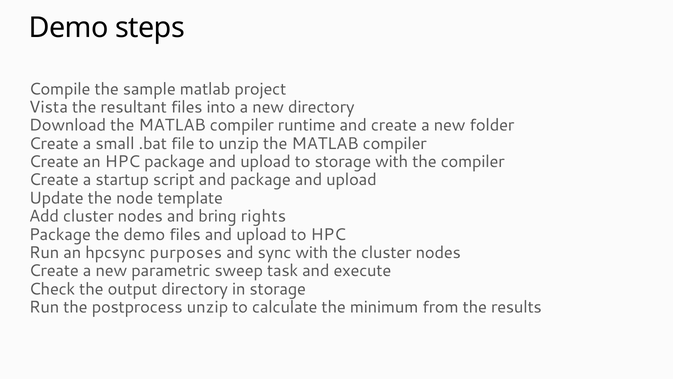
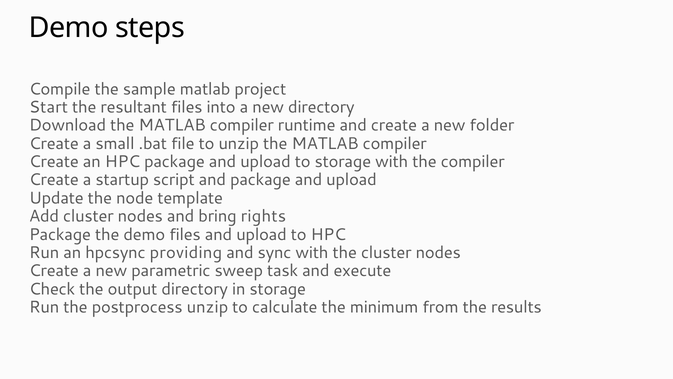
Vista: Vista -> Start
purposes: purposes -> providing
